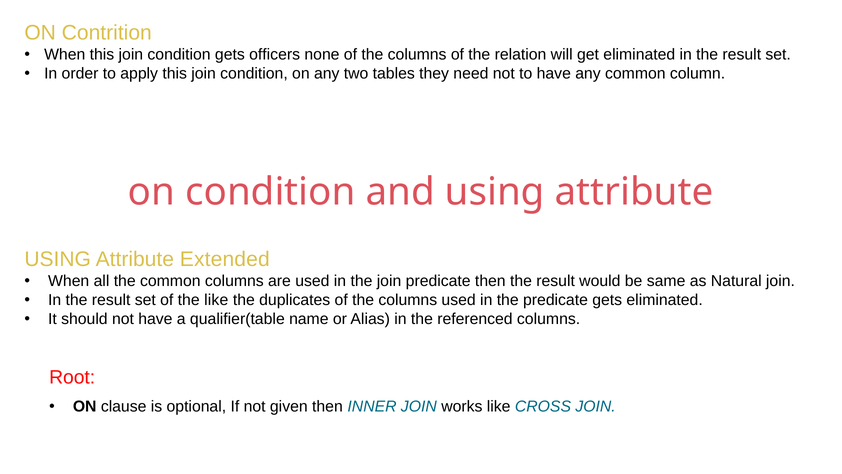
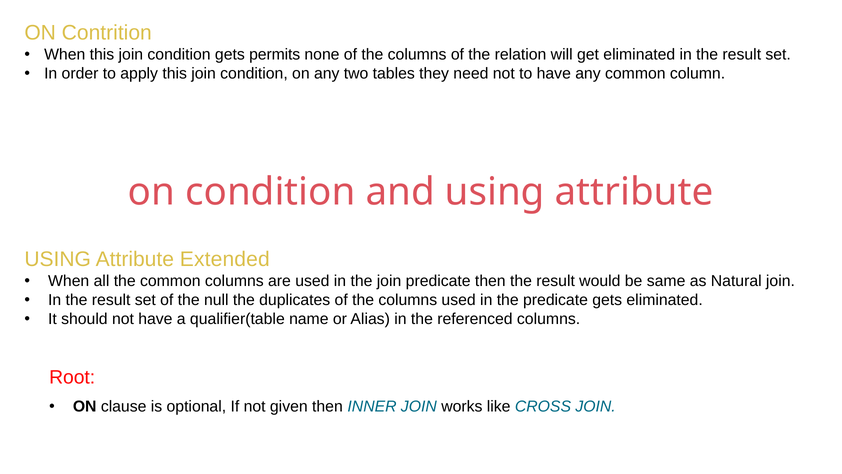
officers: officers -> permits
the like: like -> null
